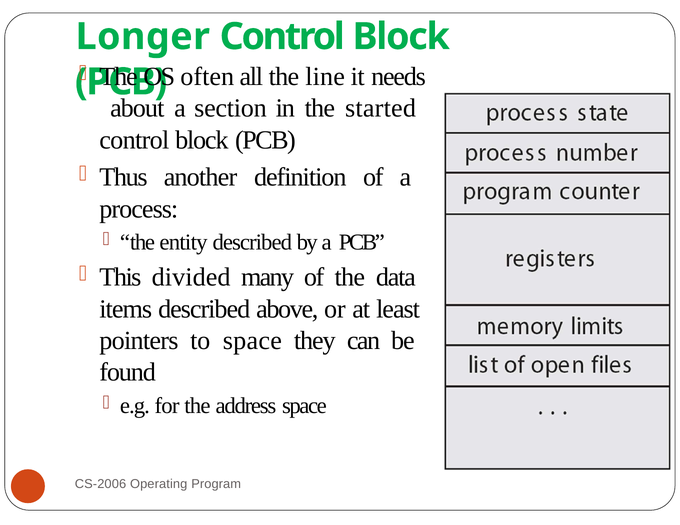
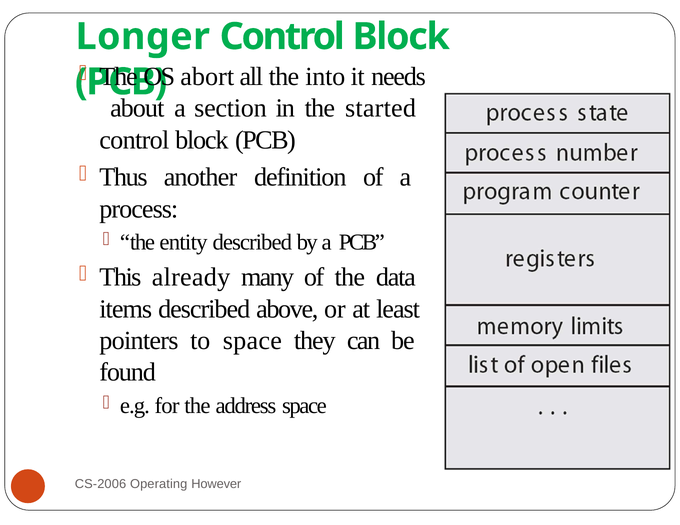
often: often -> abort
line: line -> into
divided: divided -> already
Program: Program -> However
